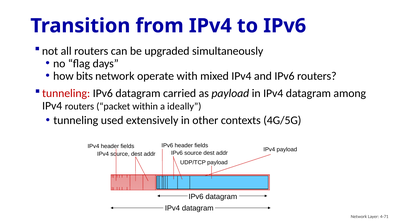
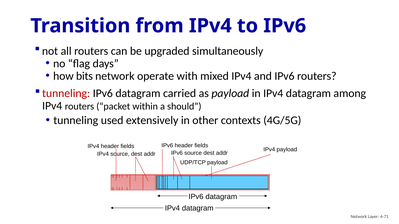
ideally: ideally -> should
